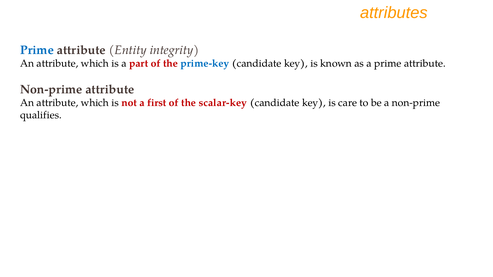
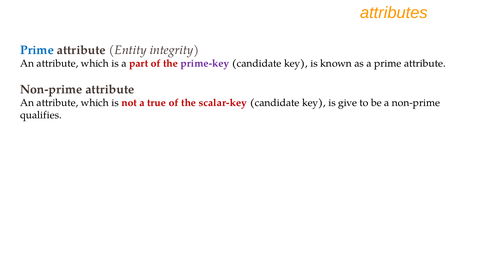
prime-key colour: blue -> purple
first: first -> true
care: care -> give
